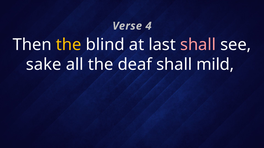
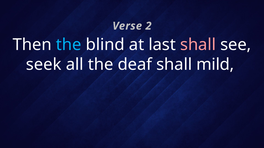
4: 4 -> 2
the at (69, 45) colour: yellow -> light blue
sake: sake -> seek
